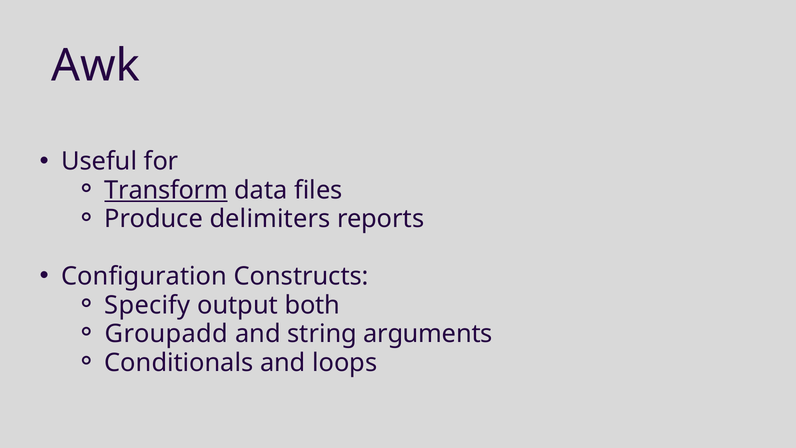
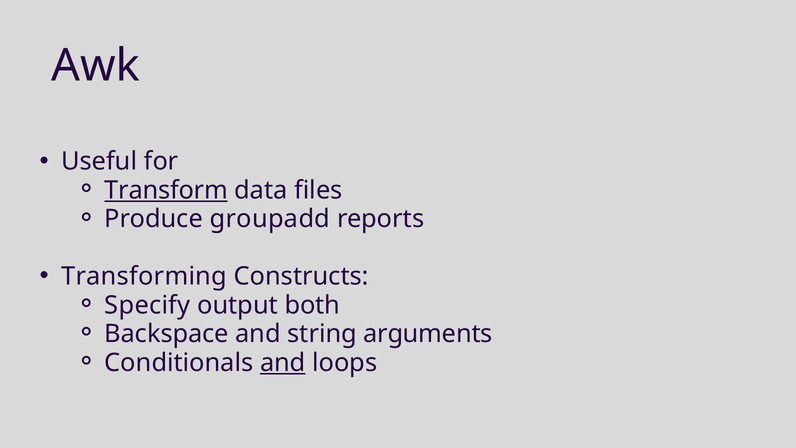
delimiters: delimiters -> groupadd
Configuration: Configuration -> Transforming
Groupadd: Groupadd -> Backspace
and at (283, 362) underline: none -> present
